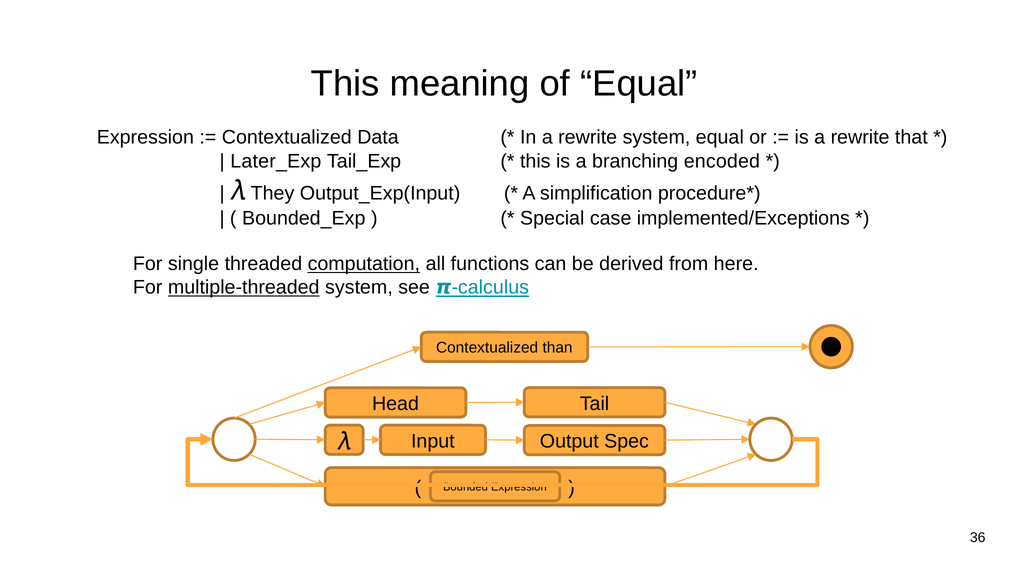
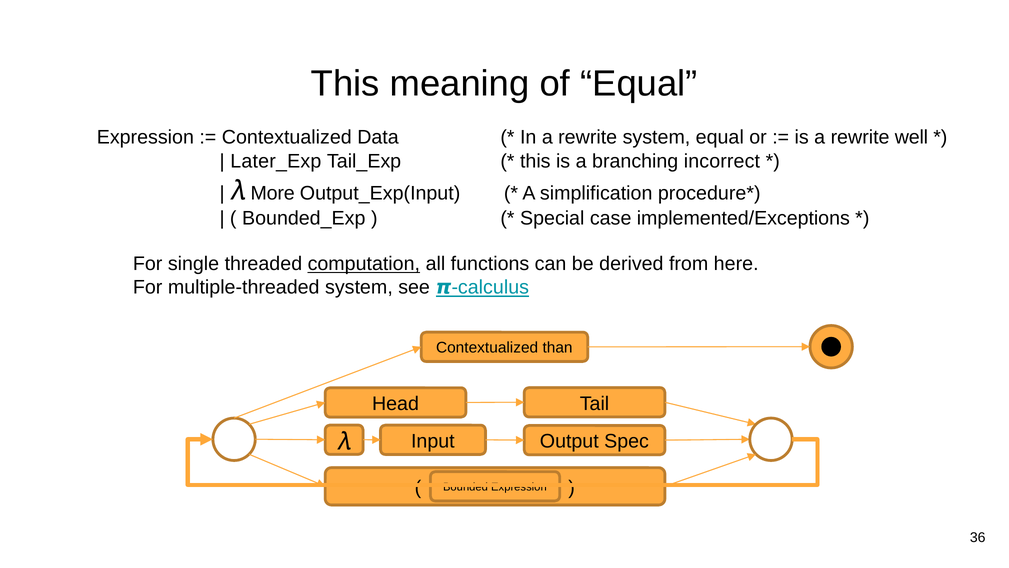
that: that -> well
encoded: encoded -> incorrect
They: They -> More
multiple-threaded underline: present -> none
